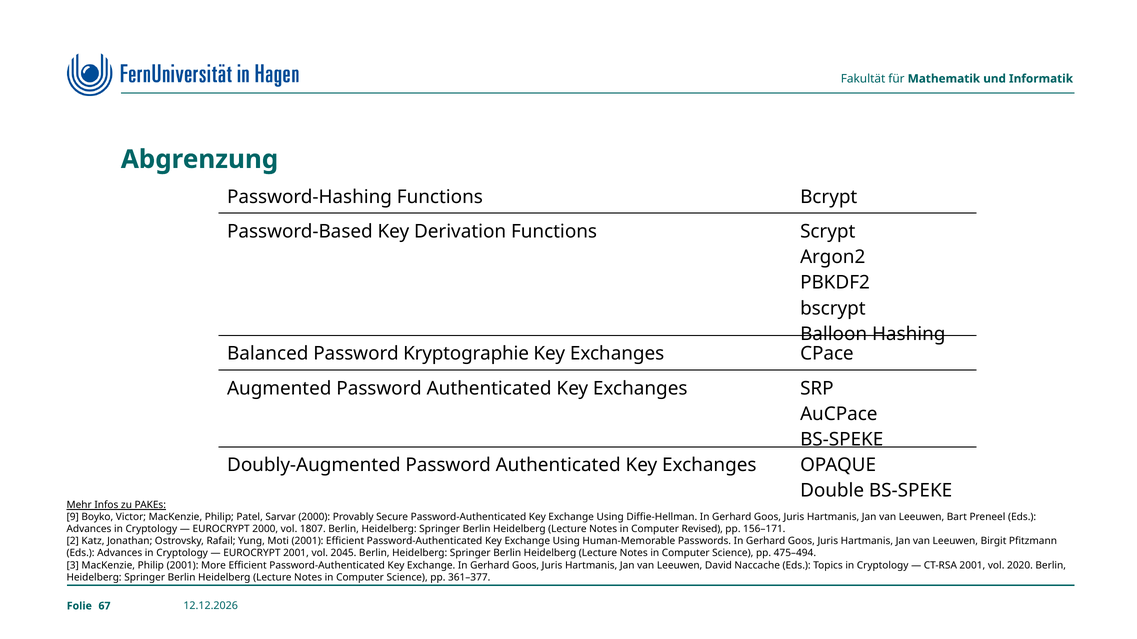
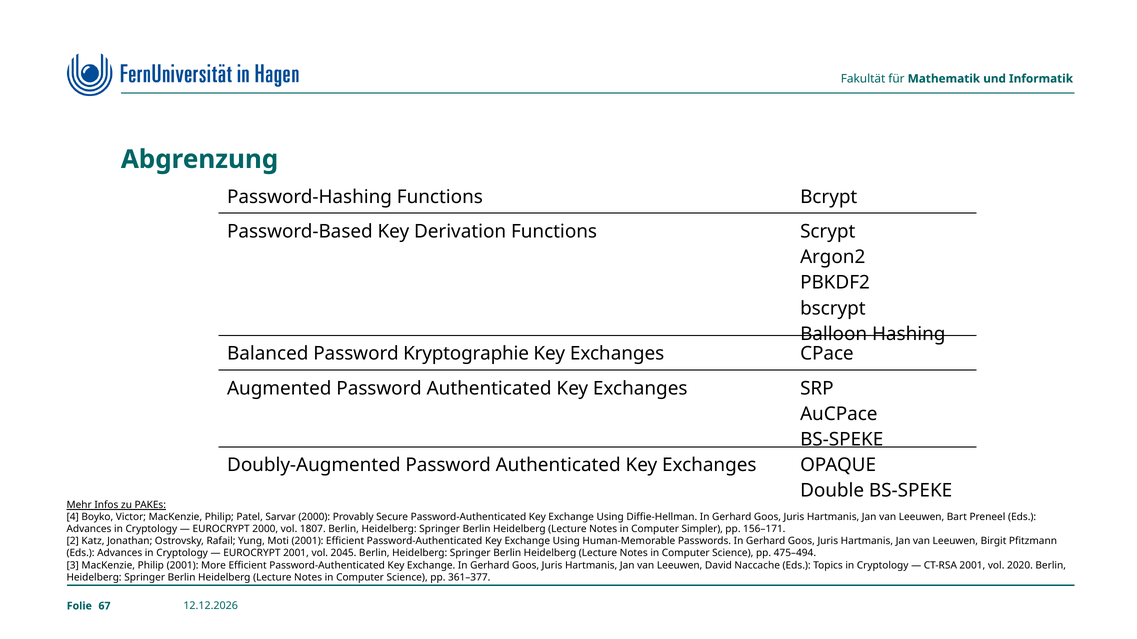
9: 9 -> 4
Revised: Revised -> Simpler
